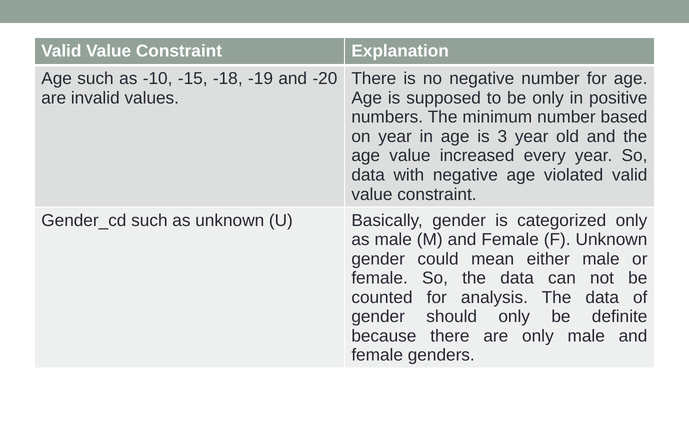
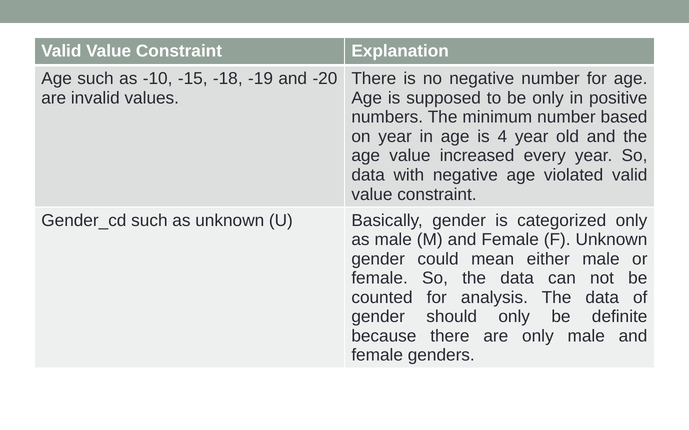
3: 3 -> 4
